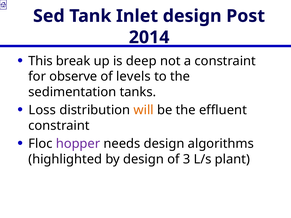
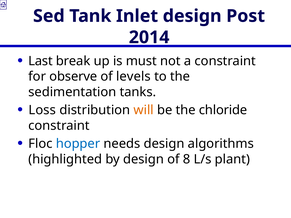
This: This -> Last
deep: deep -> must
effluent: effluent -> chloride
hopper colour: purple -> blue
3: 3 -> 8
